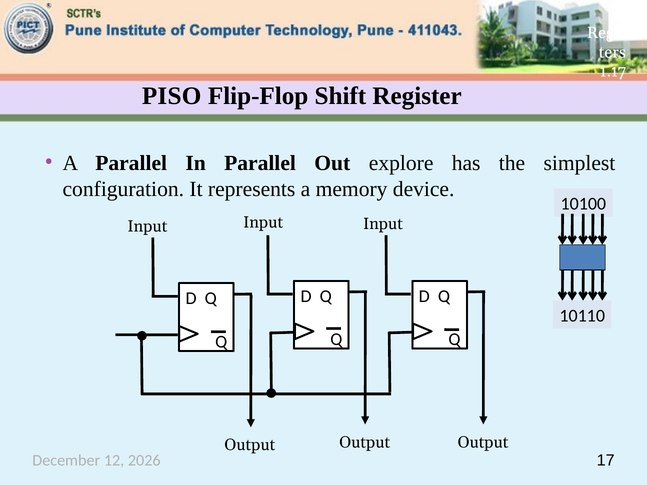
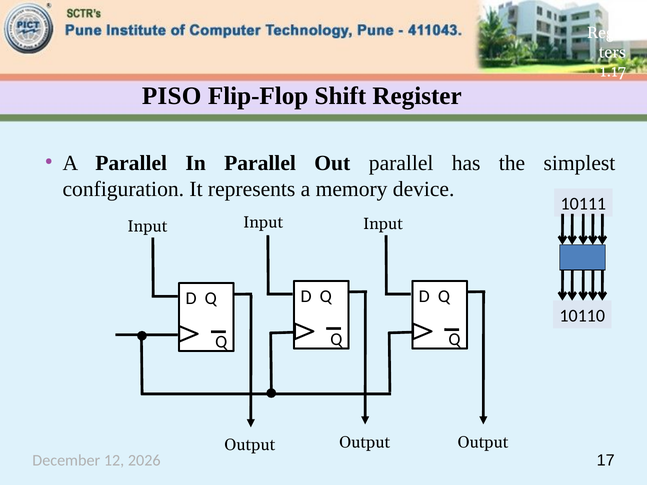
Out explore: explore -> parallel
10100: 10100 -> 10111
